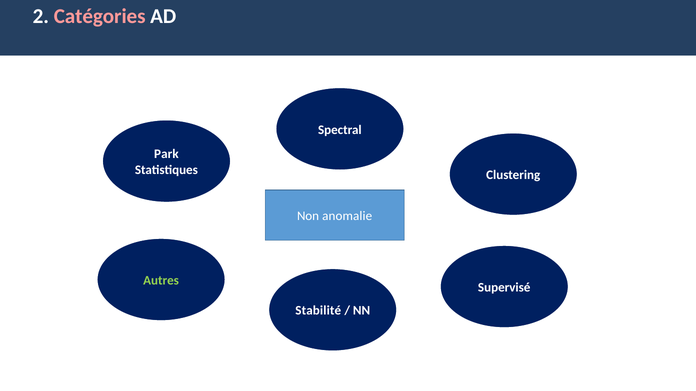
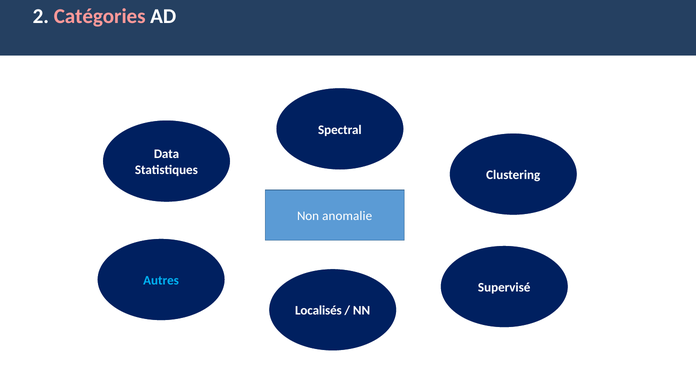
Park: Park -> Data
Autres colour: light green -> light blue
Stabilité: Stabilité -> Localisés
